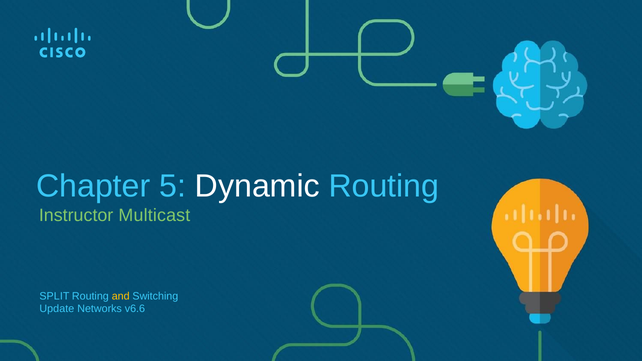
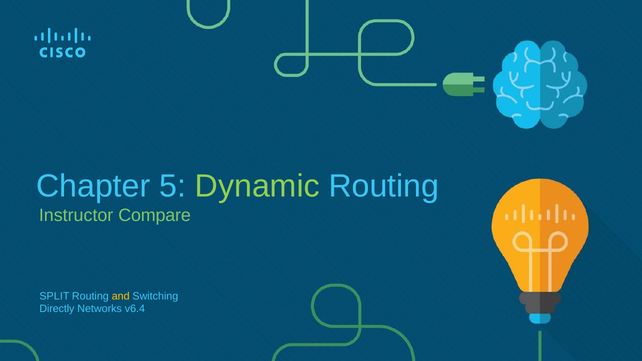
Dynamic colour: white -> light green
Multicast: Multicast -> Compare
Update: Update -> Directly
v6.6: v6.6 -> v6.4
